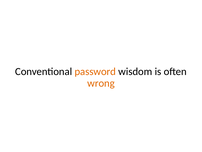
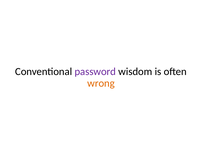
password colour: orange -> purple
